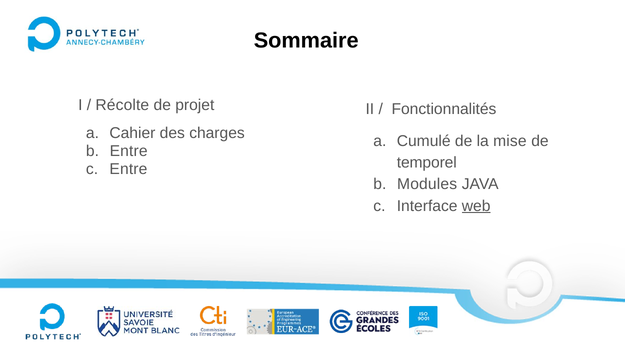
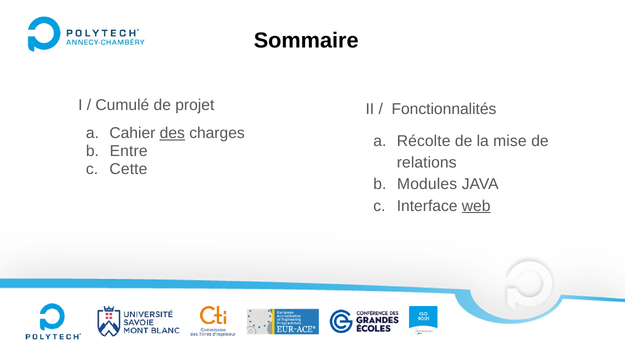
Récolte: Récolte -> Cumulé
des underline: none -> present
Cumulé: Cumulé -> Récolte
temporel: temporel -> relations
Entre at (128, 169): Entre -> Cette
